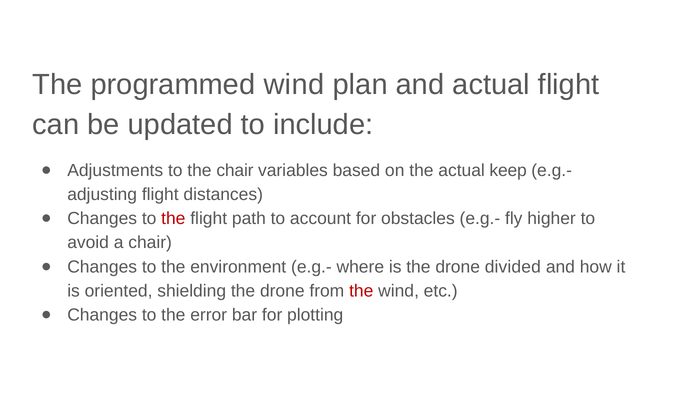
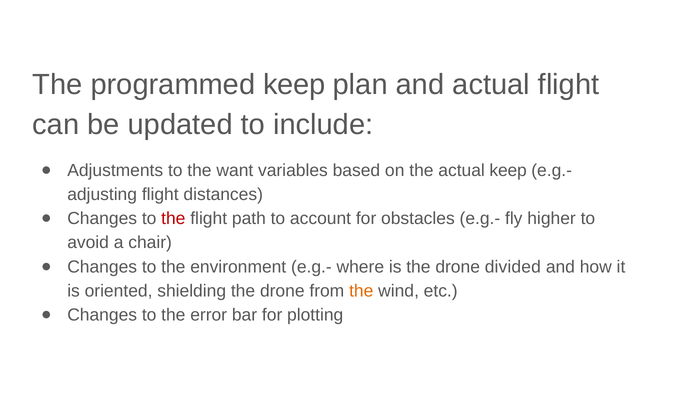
programmed wind: wind -> keep
the chair: chair -> want
the at (361, 291) colour: red -> orange
